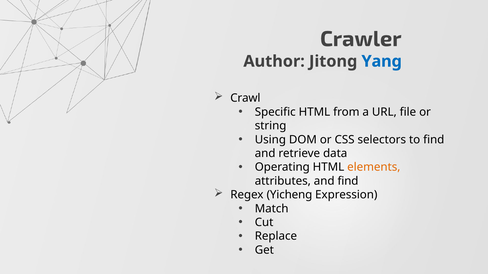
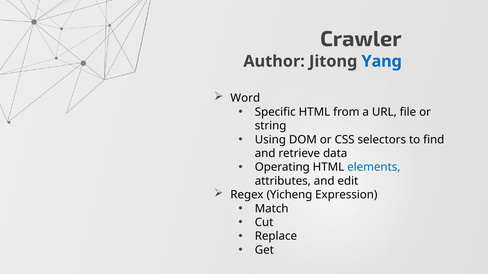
Crawl: Crawl -> Word
elements colour: orange -> blue
and find: find -> edit
